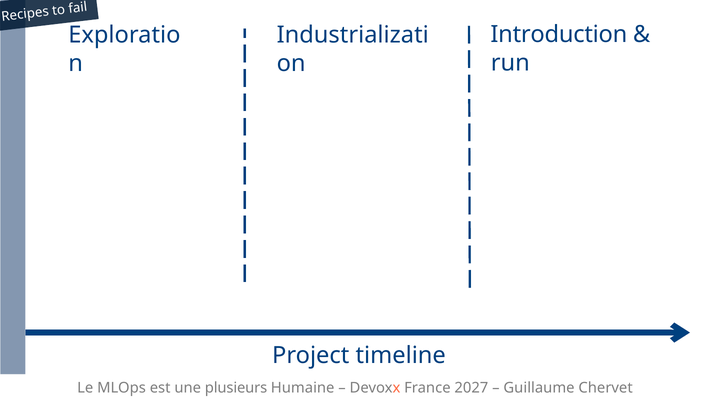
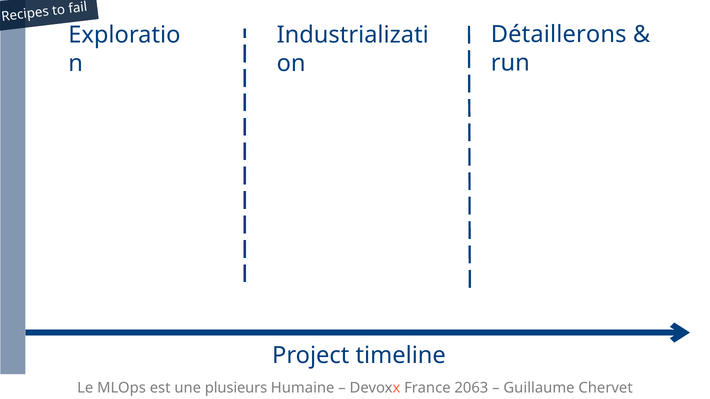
Introduction: Introduction -> Détaillerons
2027: 2027 -> 2063
